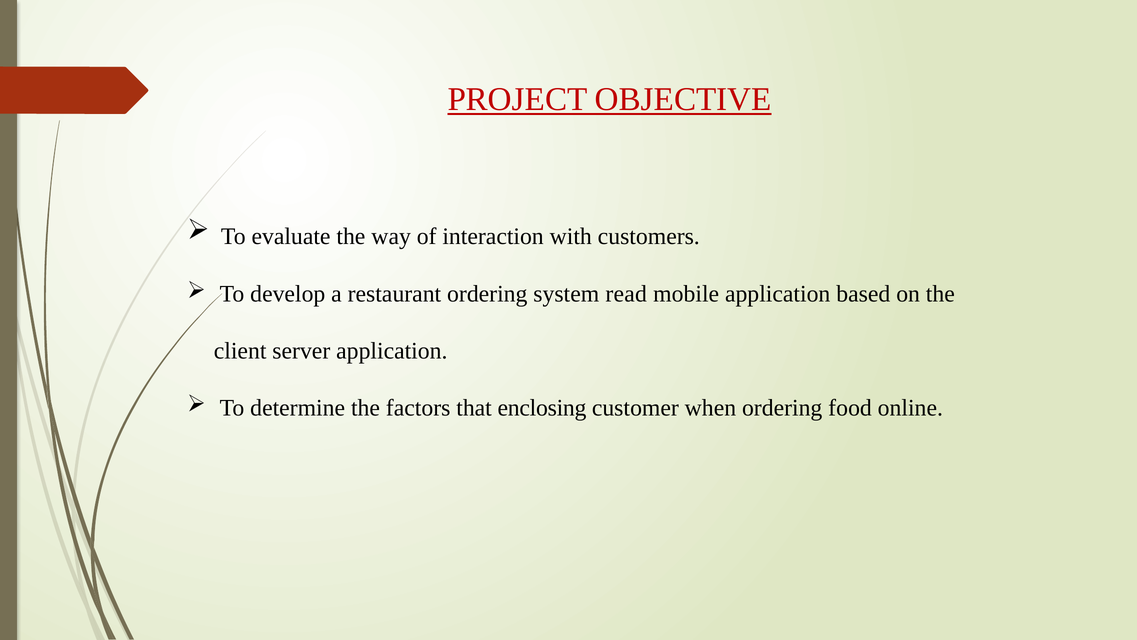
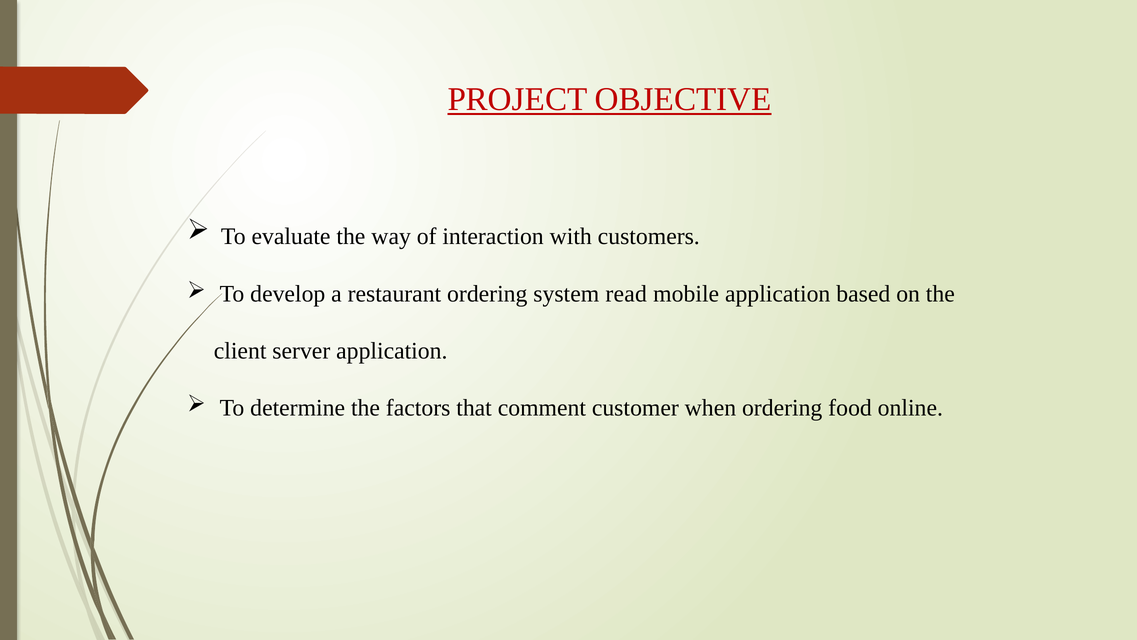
enclosing: enclosing -> comment
